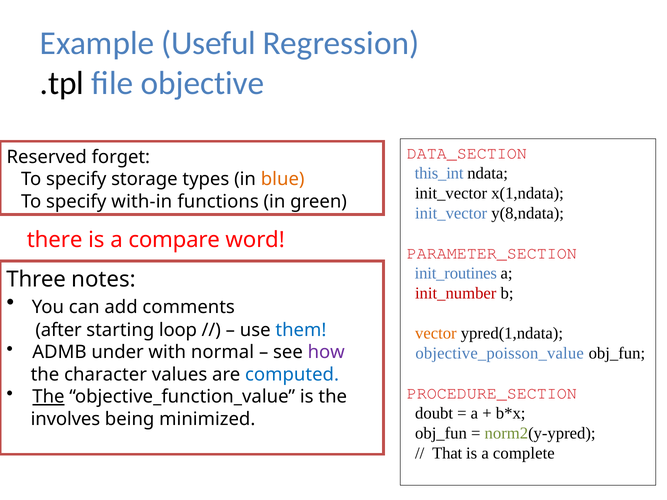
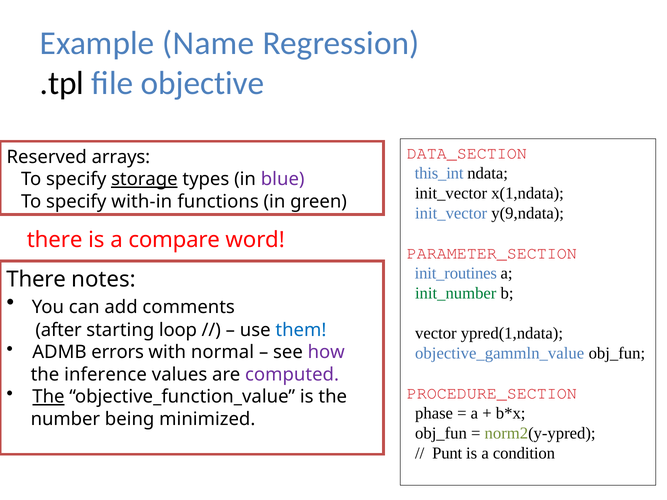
Useful: Useful -> Name
forget: forget -> arrays
storage underline: none -> present
blue colour: orange -> purple
y(8,ndata: y(8,ndata -> y(9,ndata
Three at (36, 279): Three -> There
init_number colour: red -> green
vector colour: orange -> black
under: under -> errors
objective_poisson_value: objective_poisson_value -> objective_gammln_value
character: character -> inference
computed colour: blue -> purple
doubt: doubt -> phase
involves: involves -> number
That: That -> Punt
complete: complete -> condition
